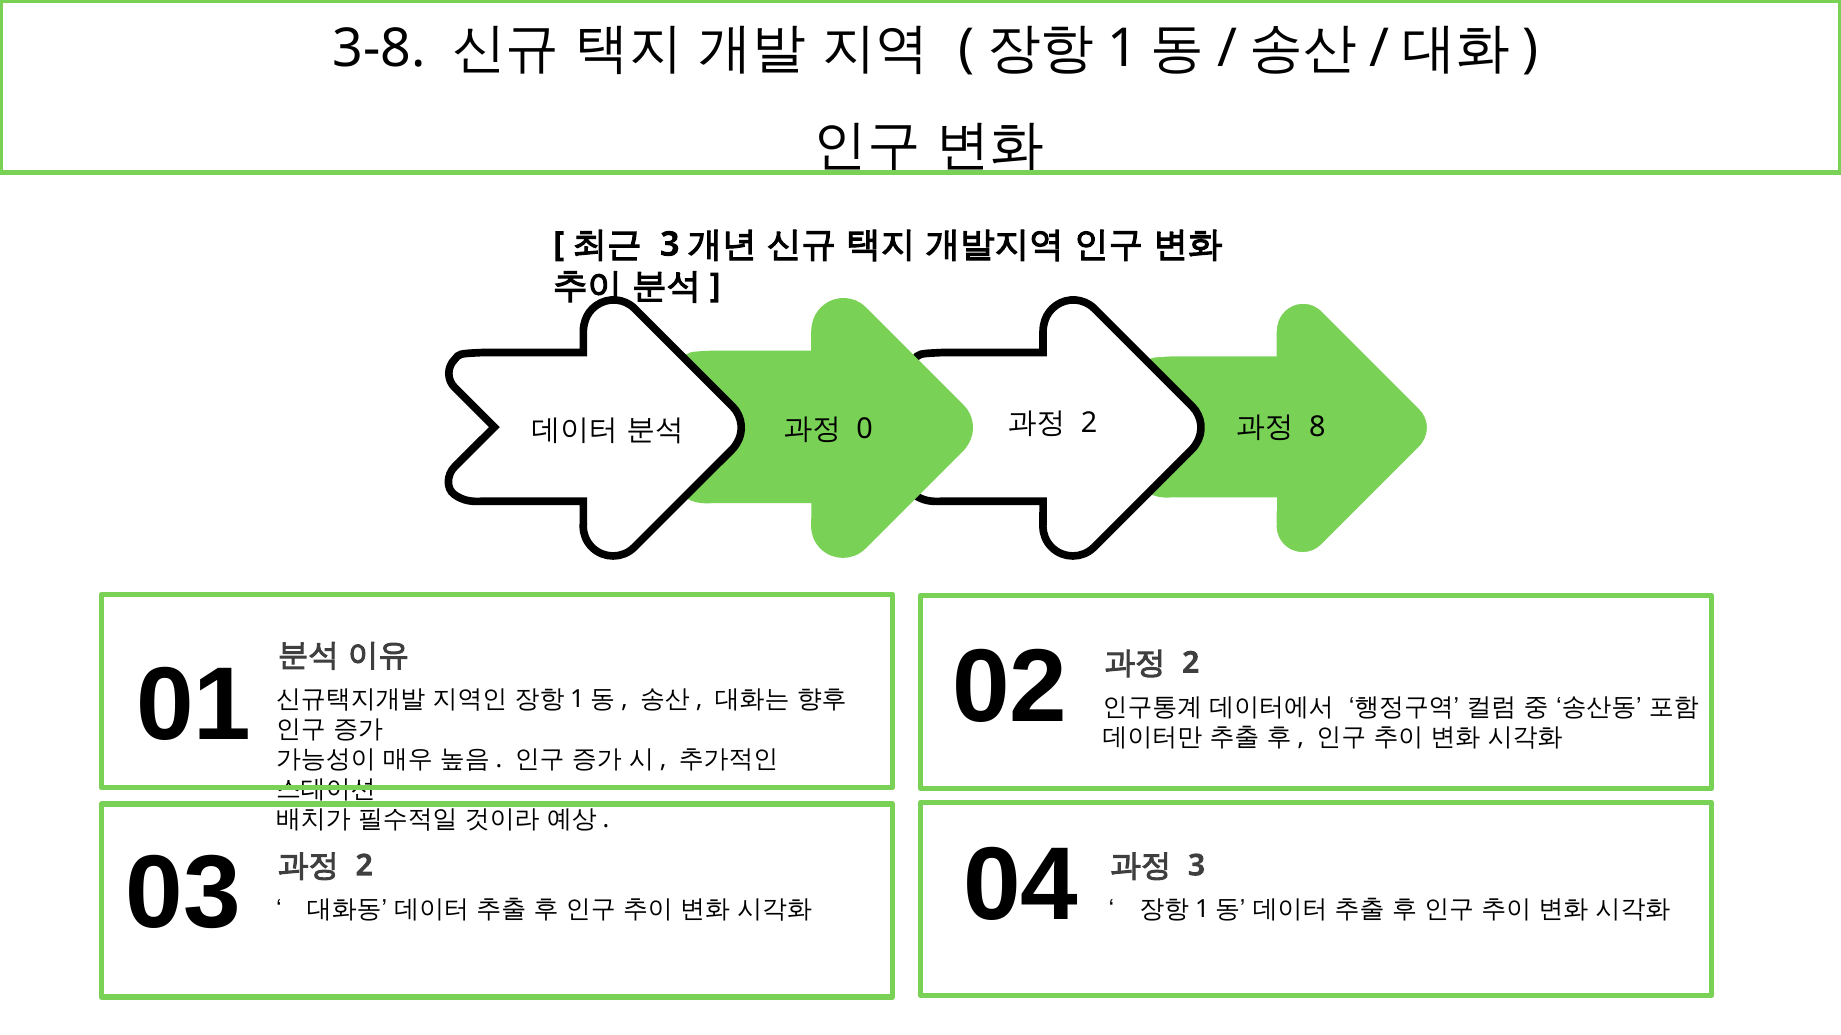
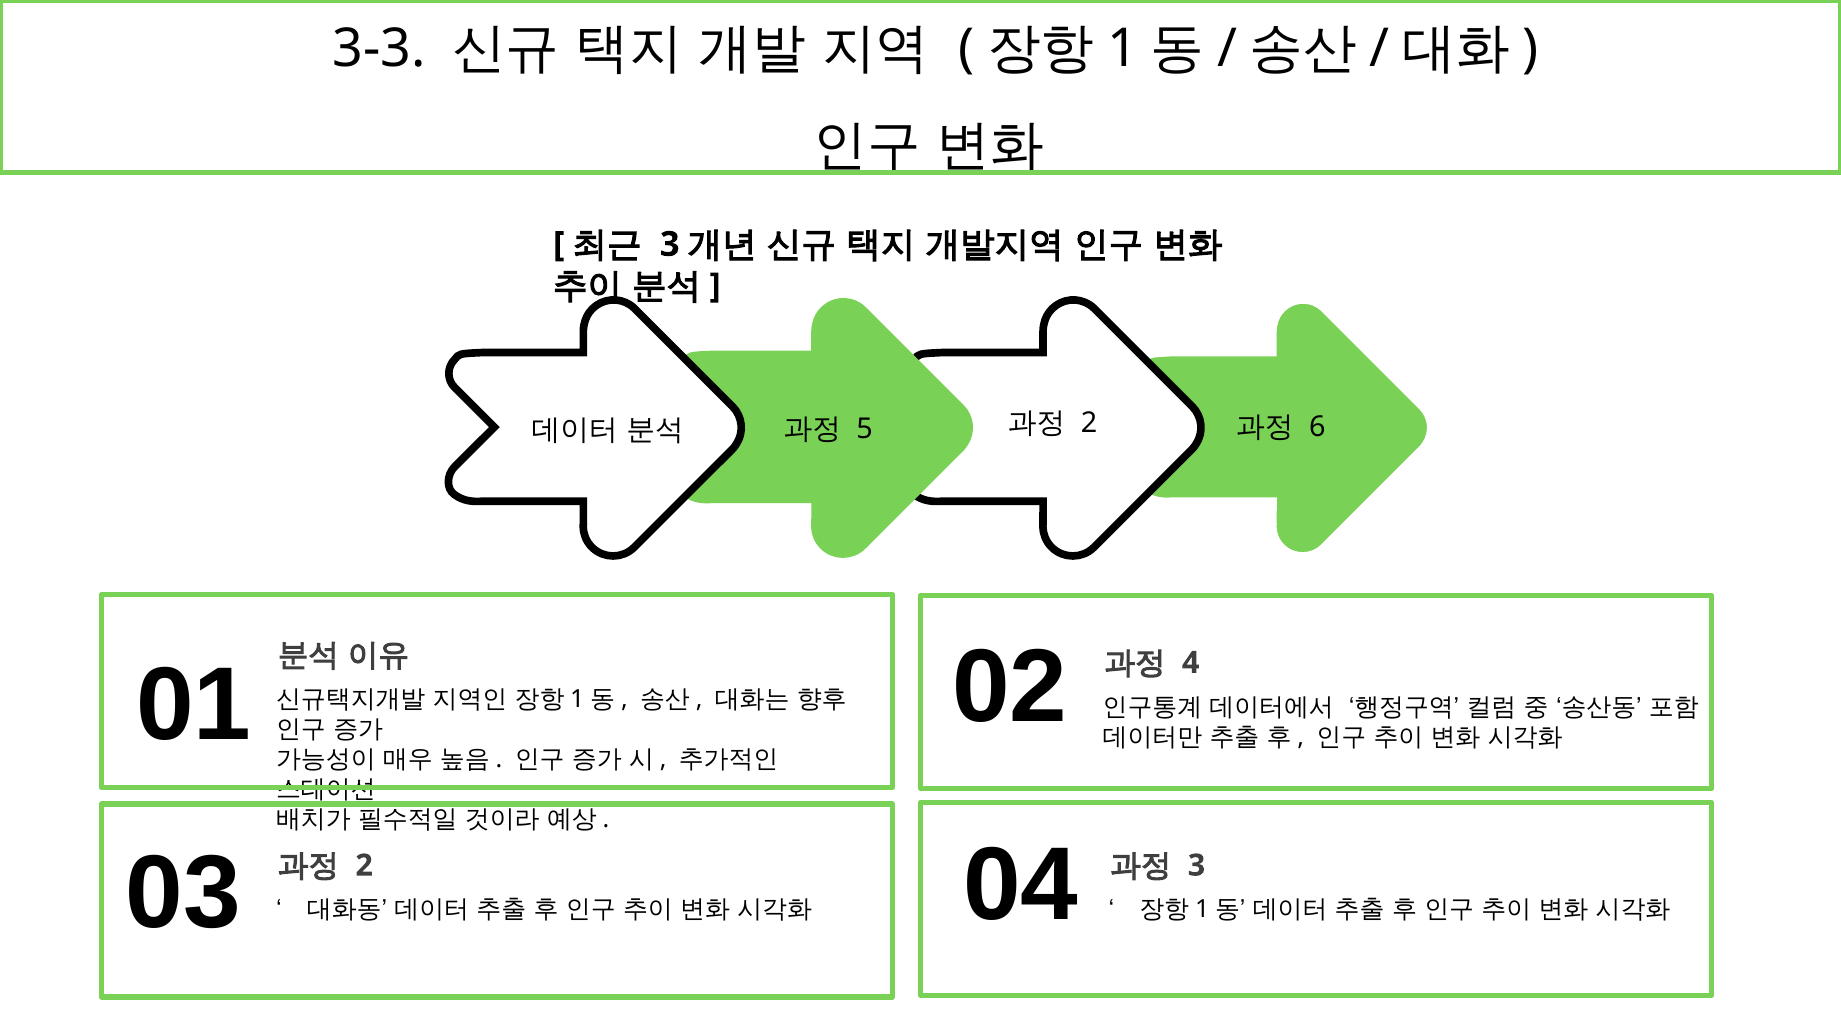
3-8: 3-8 -> 3-3
0: 0 -> 5
8: 8 -> 6
2 at (1191, 663): 2 -> 4
